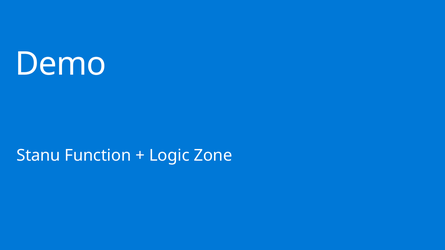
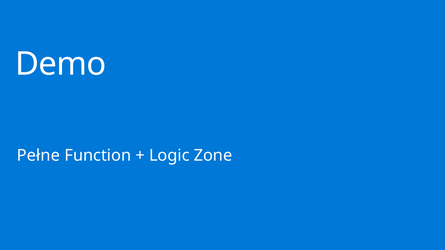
Stanu: Stanu -> Pełne
